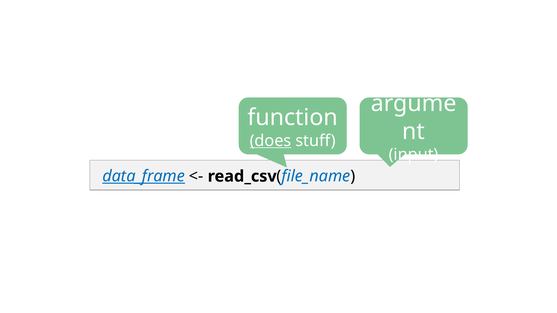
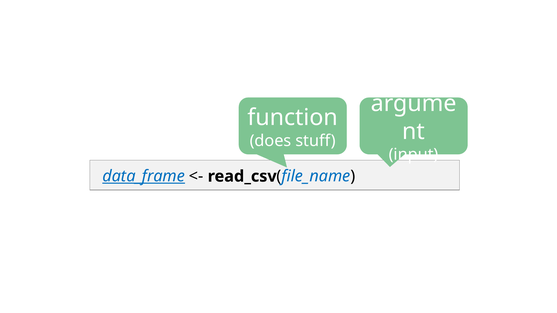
does underline: present -> none
